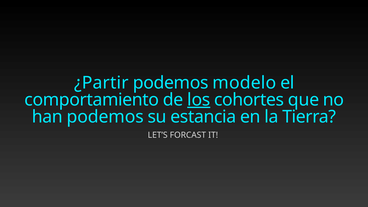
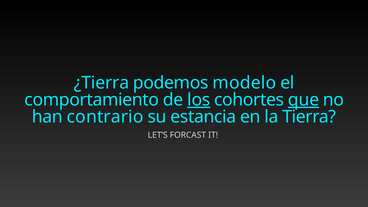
¿Partir: ¿Partir -> ¿Tierra
que underline: none -> present
han podemos: podemos -> contrario
